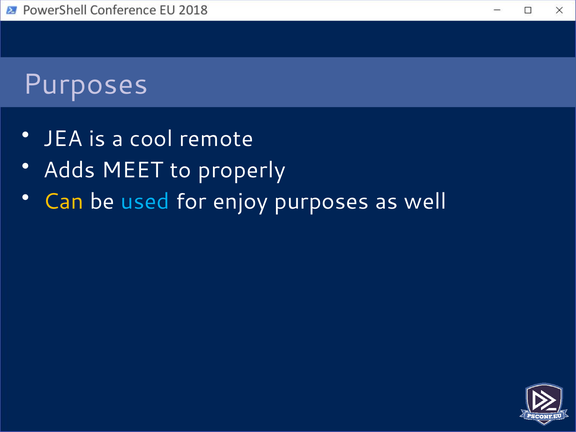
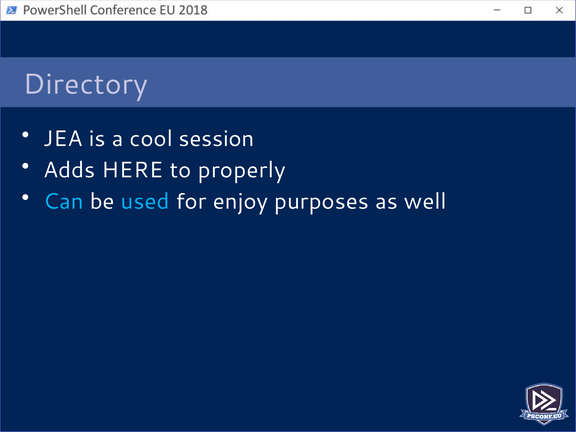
Purposes at (85, 84): Purposes -> Directory
remote: remote -> session
MEET: MEET -> HERE
Can colour: yellow -> light blue
